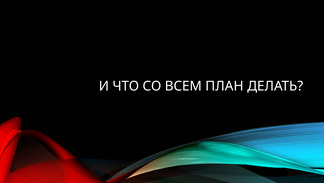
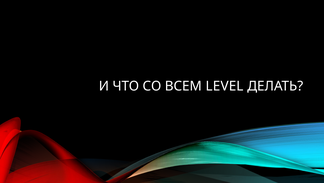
ПЛАН: ПЛАН -> LEVEL
